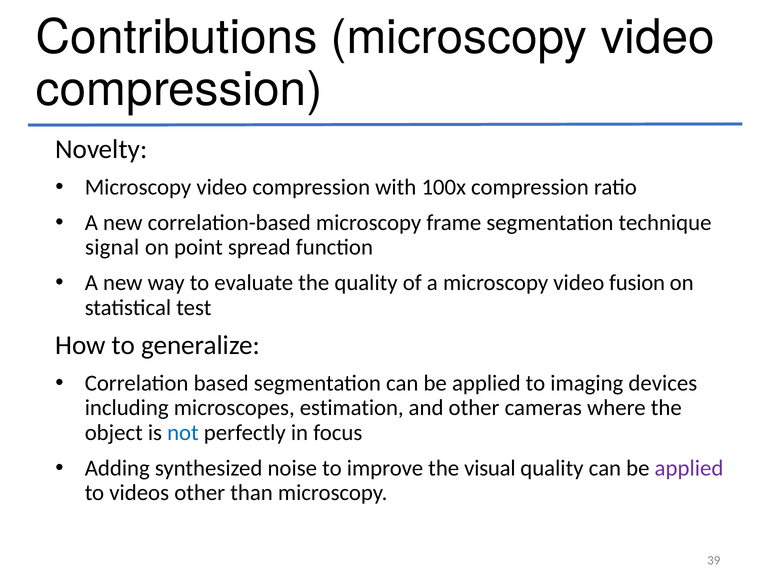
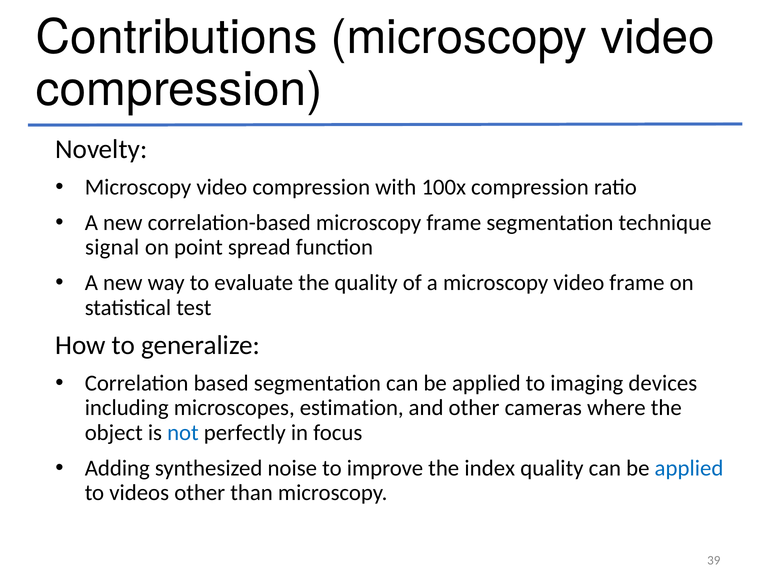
video fusion: fusion -> frame
visual: visual -> index
applied at (689, 468) colour: purple -> blue
